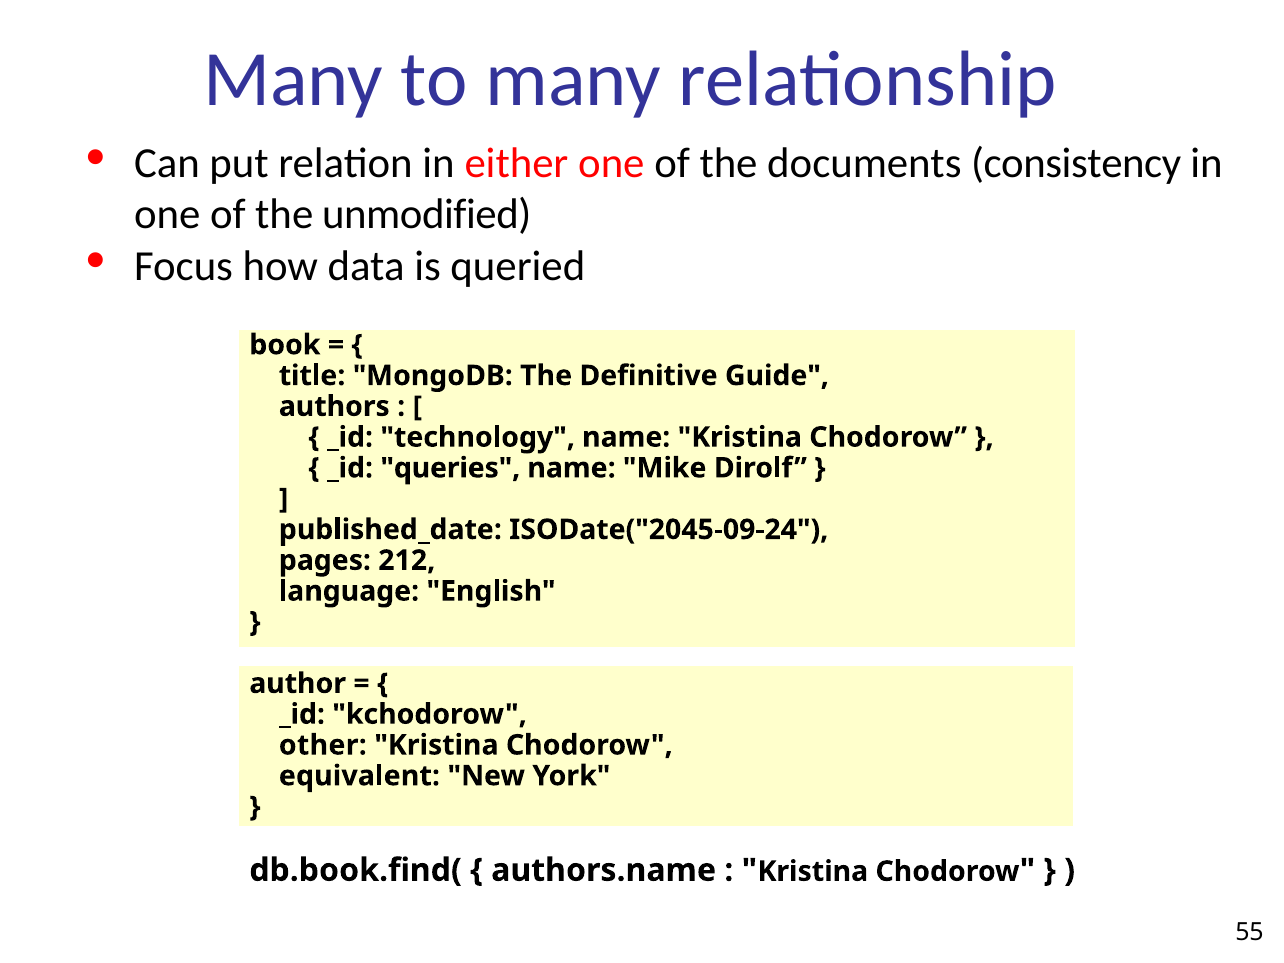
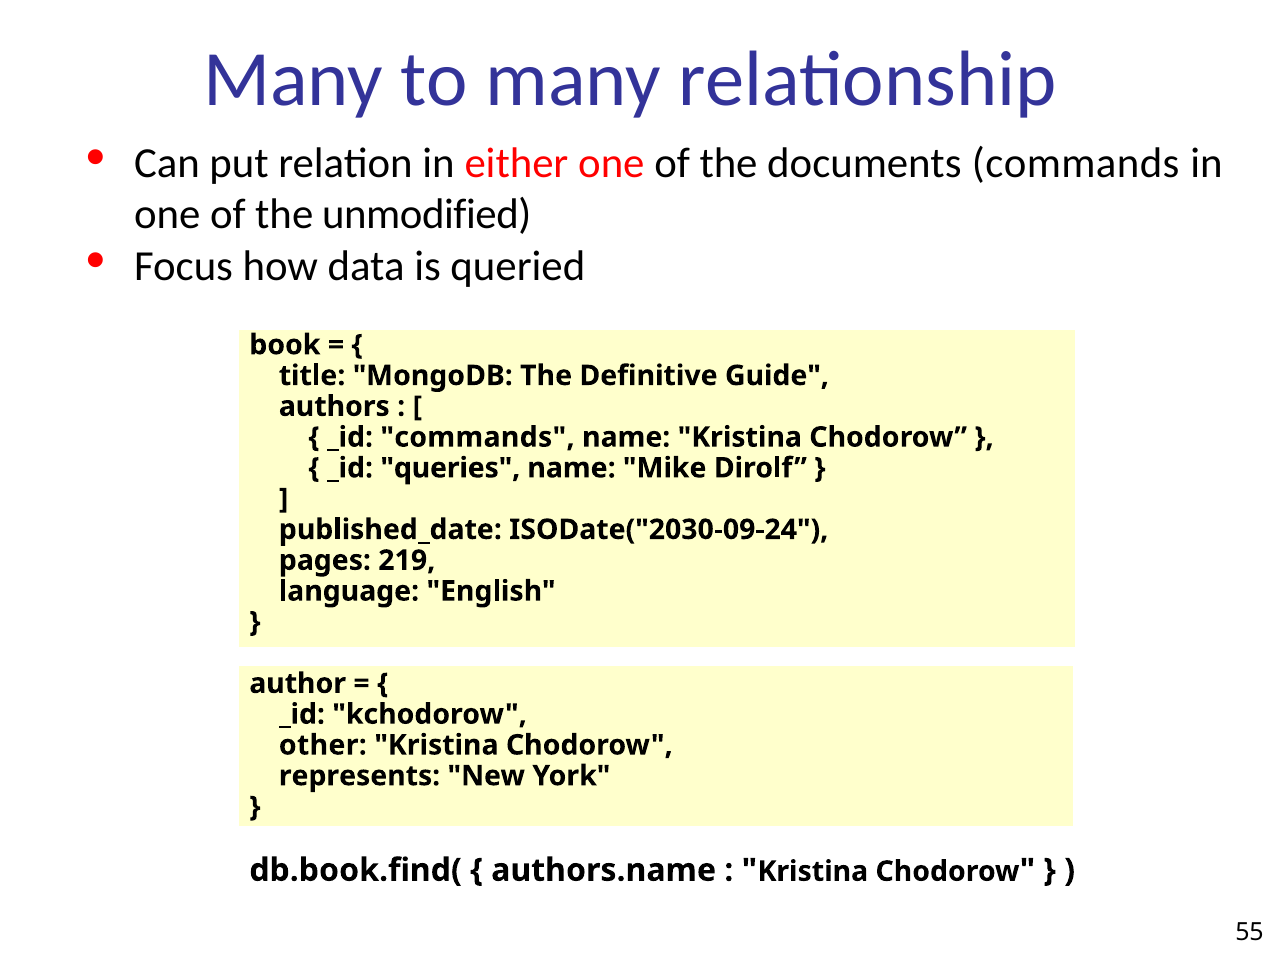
documents consistency: consistency -> commands
_id technology: technology -> commands
ISODate("2045-09-24: ISODate("2045-09-24 -> ISODate("2030-09-24
212: 212 -> 219
equivalent: equivalent -> represents
